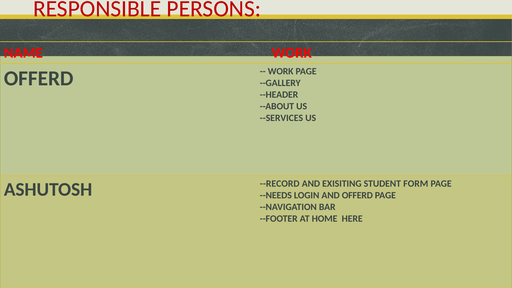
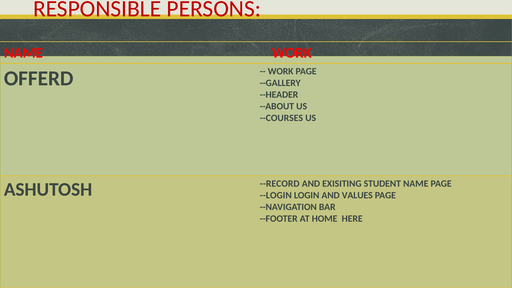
--SERVICES: --SERVICES -> --COURSES
STUDENT FORM: FORM -> NAME
--NEEDS: --NEEDS -> --LOGIN
AND OFFERD: OFFERD -> VALUES
